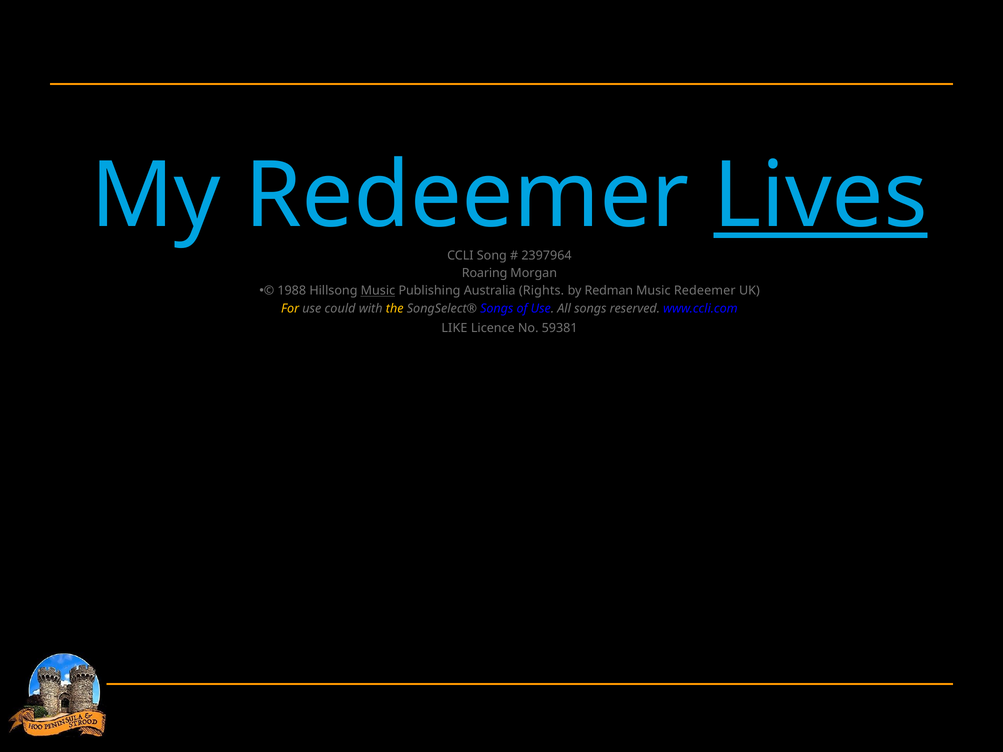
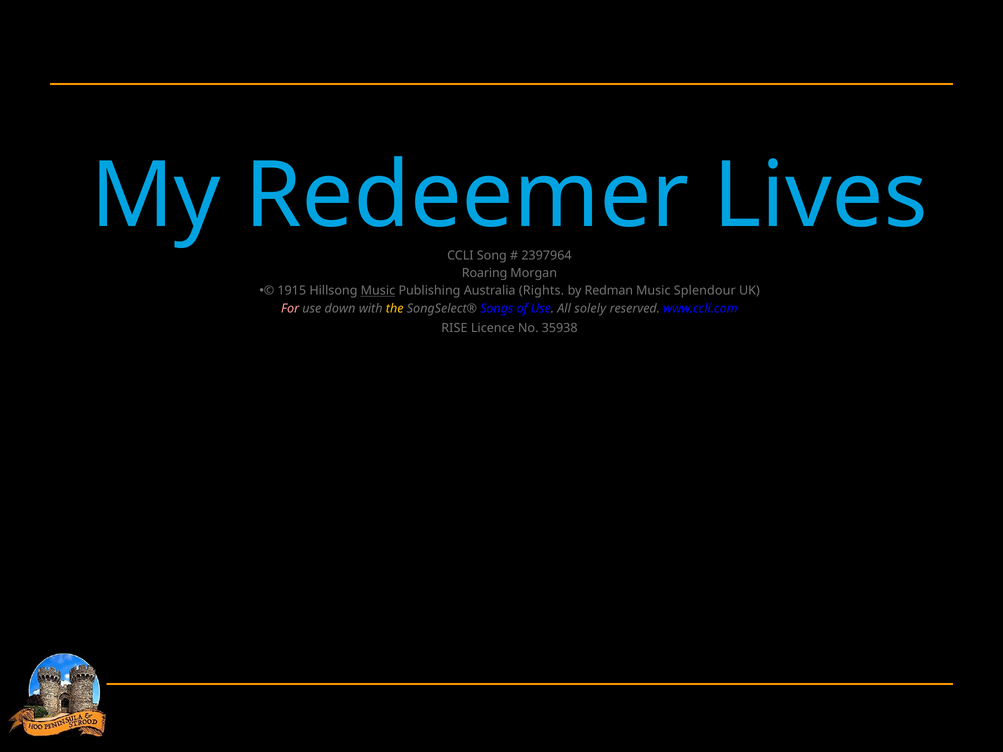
Lives underline: present -> none
1988: 1988 -> 1915
Music Redeemer: Redeemer -> Splendour
For colour: yellow -> pink
could: could -> down
All songs: songs -> solely
LIKE: LIKE -> RISE
59381: 59381 -> 35938
